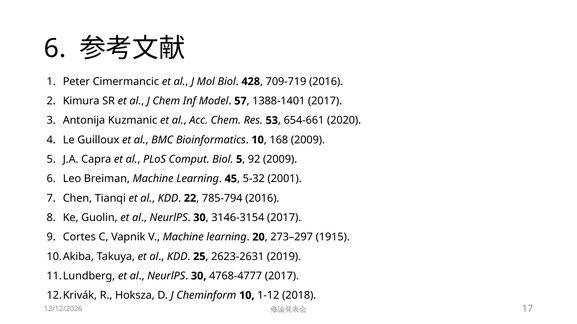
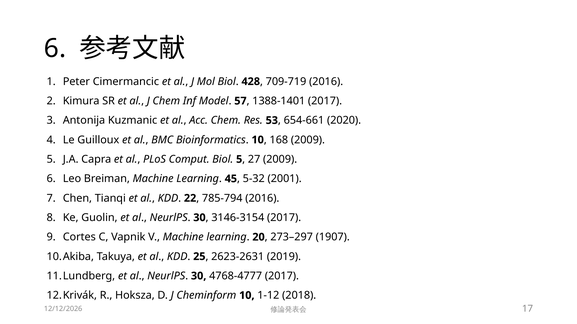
92: 92 -> 27
1915: 1915 -> 1907
